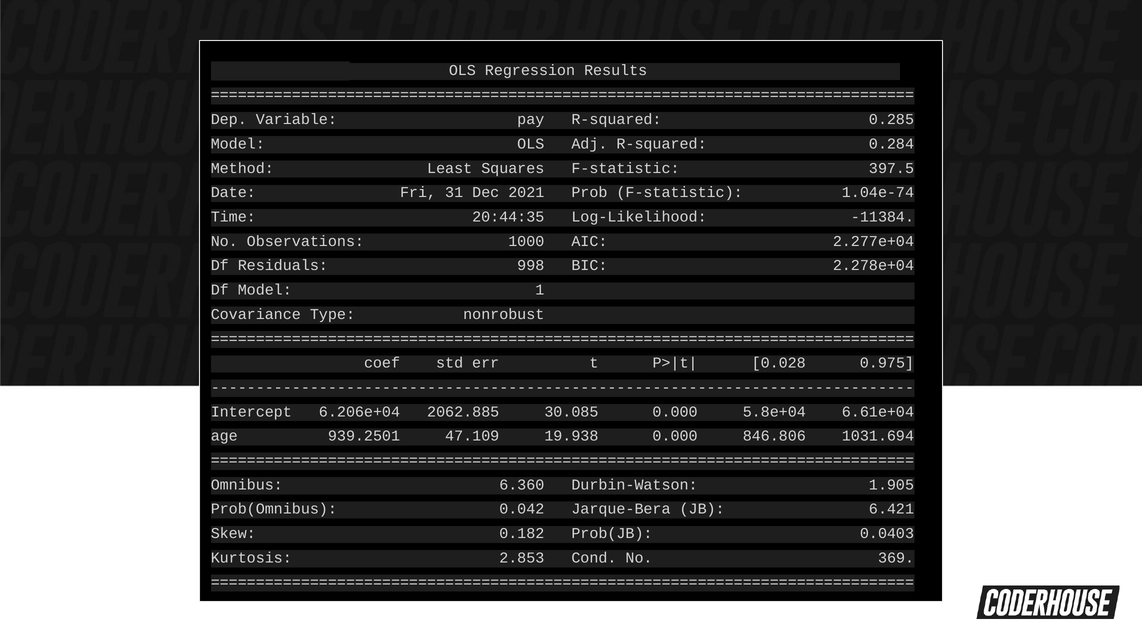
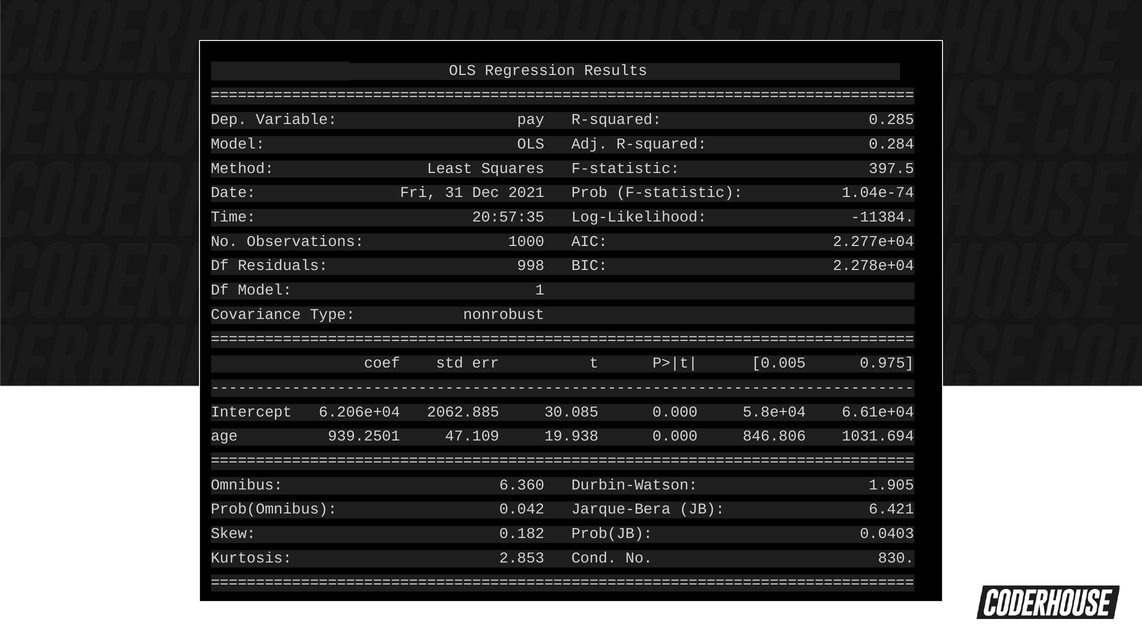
20:44:35: 20:44:35 -> 20:57:35
0.028: 0.028 -> 0.005
369: 369 -> 830
